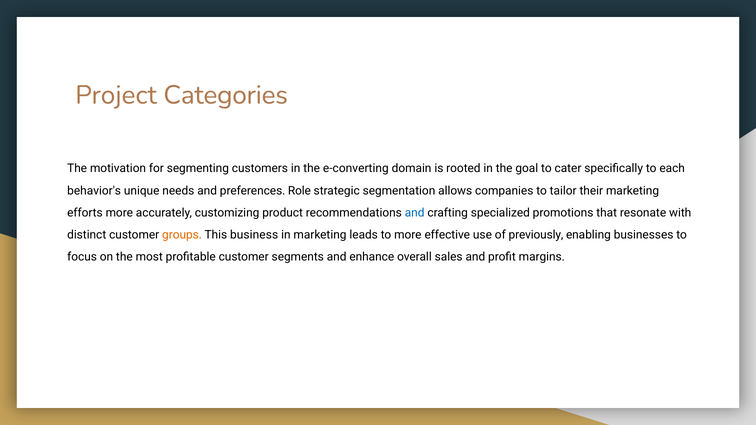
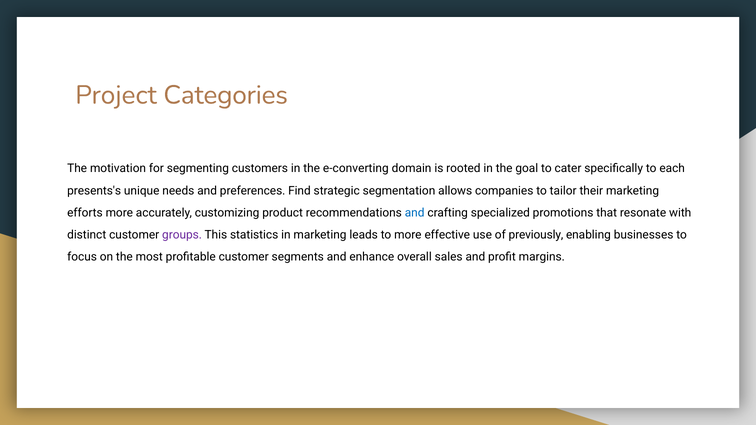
behavior's: behavior's -> presents's
Role: Role -> Find
groups colour: orange -> purple
business: business -> statistics
